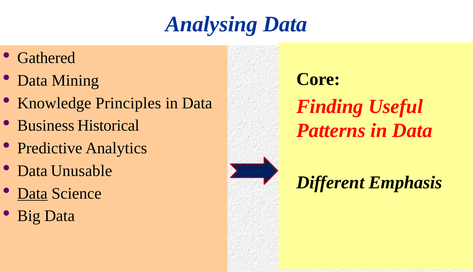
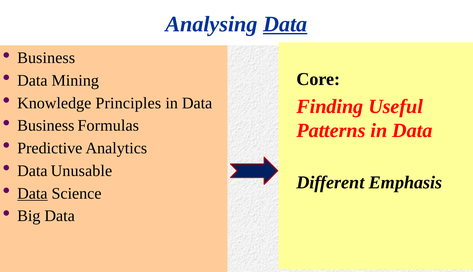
Data at (285, 24) underline: none -> present
Gathered at (46, 58): Gathered -> Business
Historical: Historical -> Formulas
